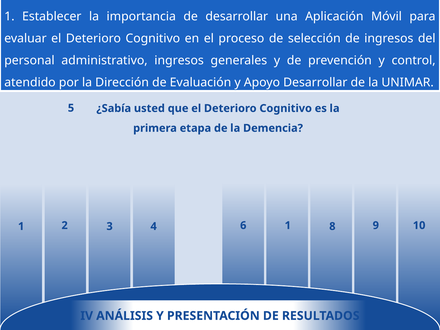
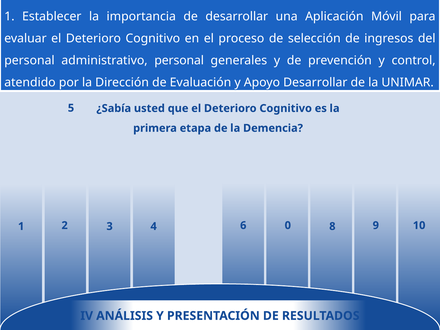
administrativo ingresos: ingresos -> personal
6 1: 1 -> 0
